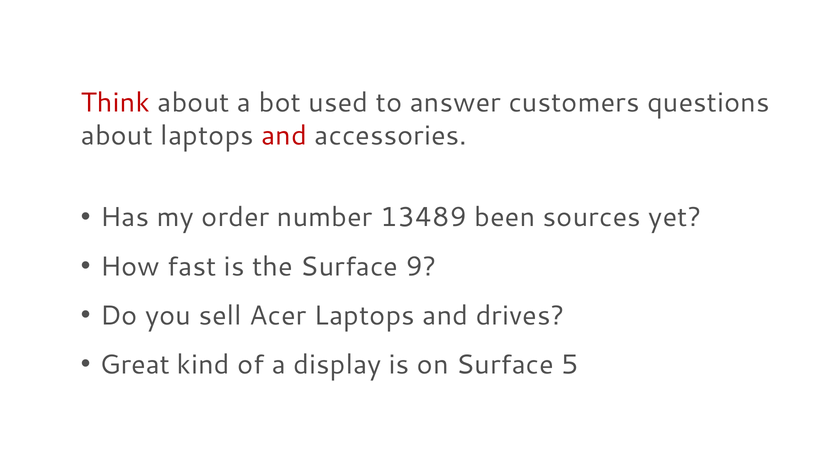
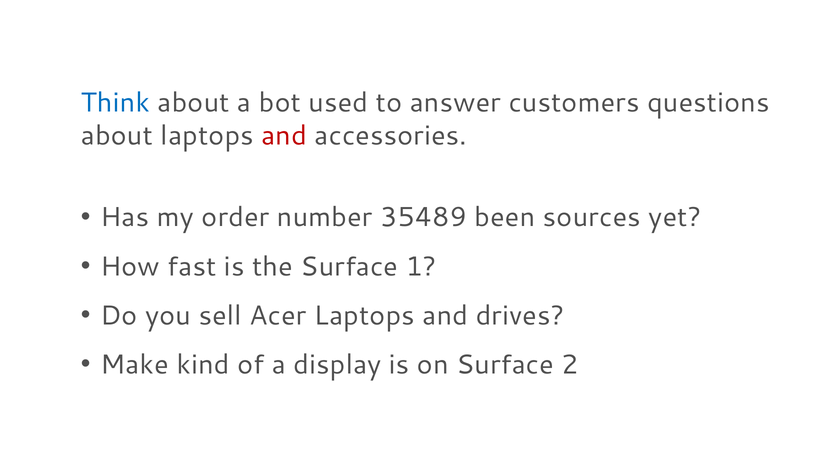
Think colour: red -> blue
13489: 13489 -> 35489
9: 9 -> 1
Great: Great -> Make
5: 5 -> 2
